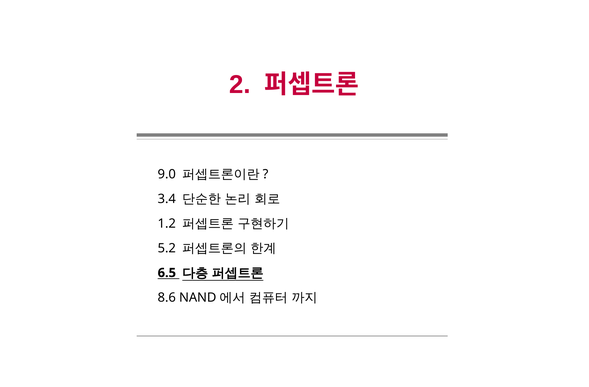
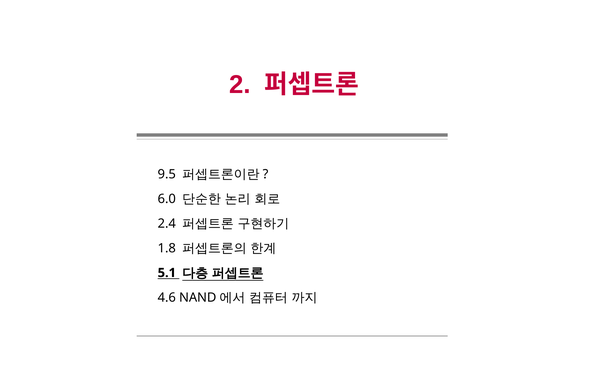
9.0: 9.0 -> 9.5
3.4: 3.4 -> 6.0
1.2: 1.2 -> 2.4
5.2: 5.2 -> 1.8
6.5: 6.5 -> 5.1
8.6: 8.6 -> 4.6
